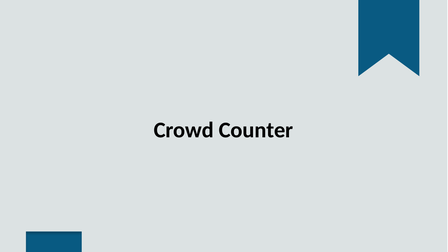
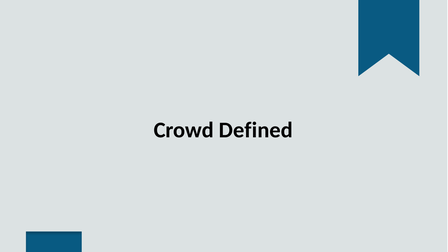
Counter: Counter -> Defined
